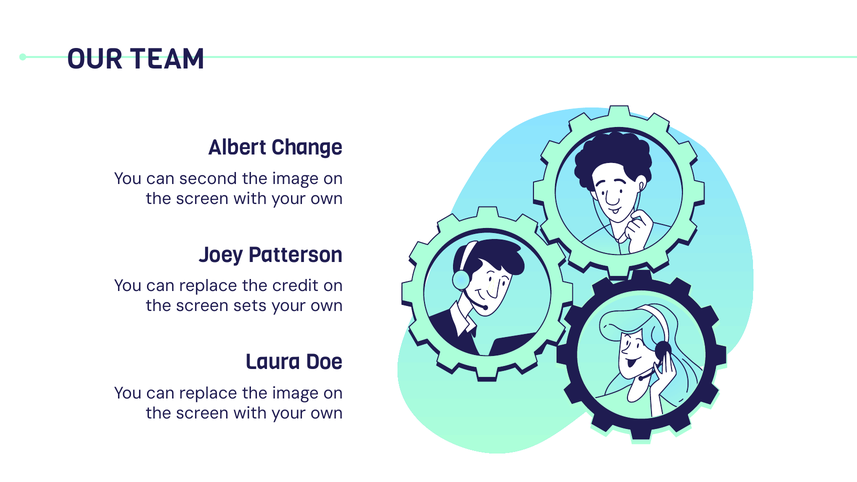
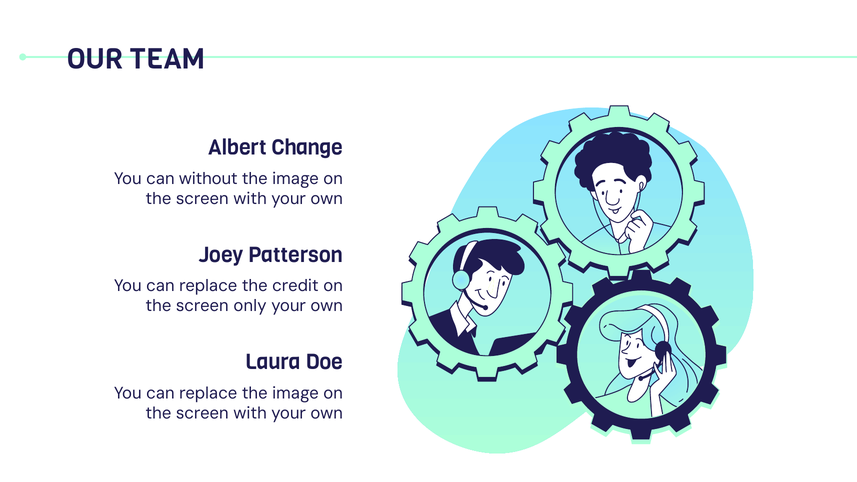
second: second -> without
sets: sets -> only
